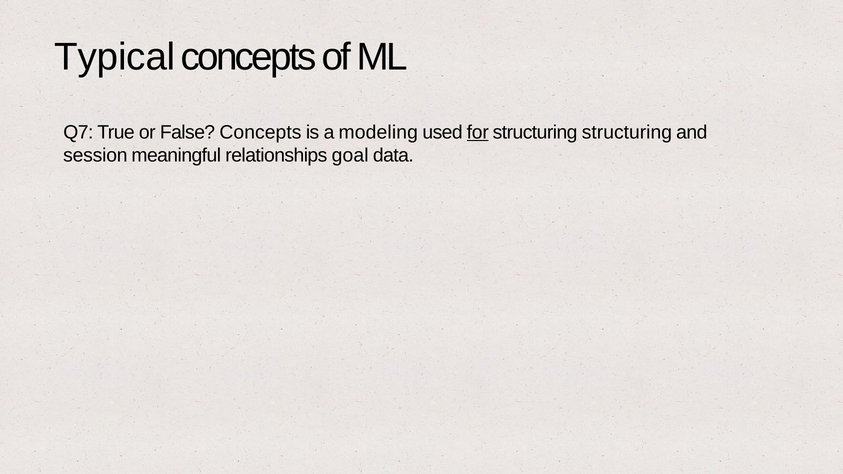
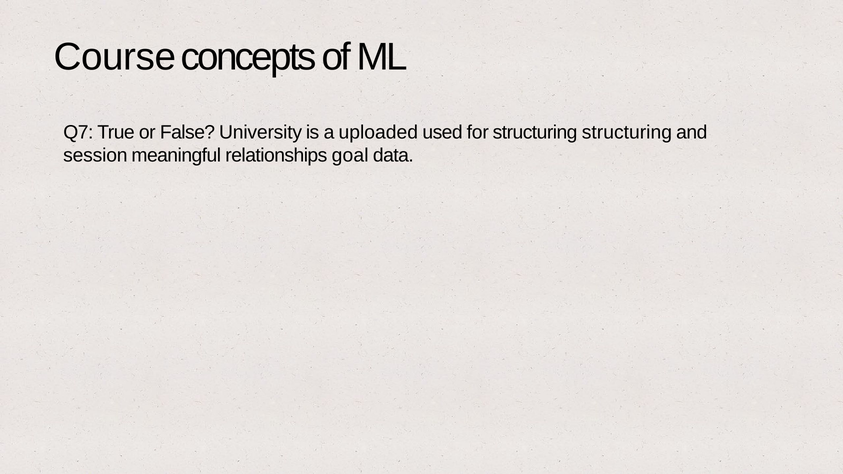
Typical: Typical -> Course
False Concepts: Concepts -> University
modeling: modeling -> uploaded
for underline: present -> none
